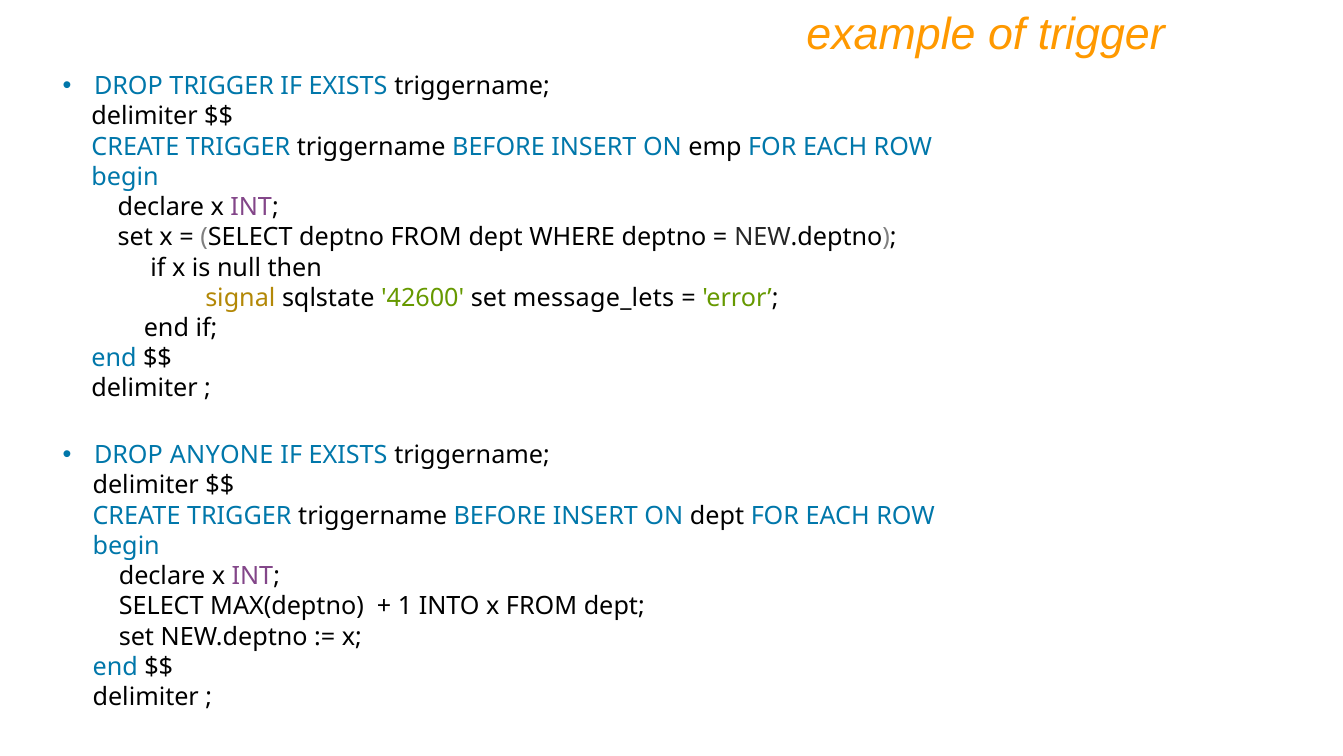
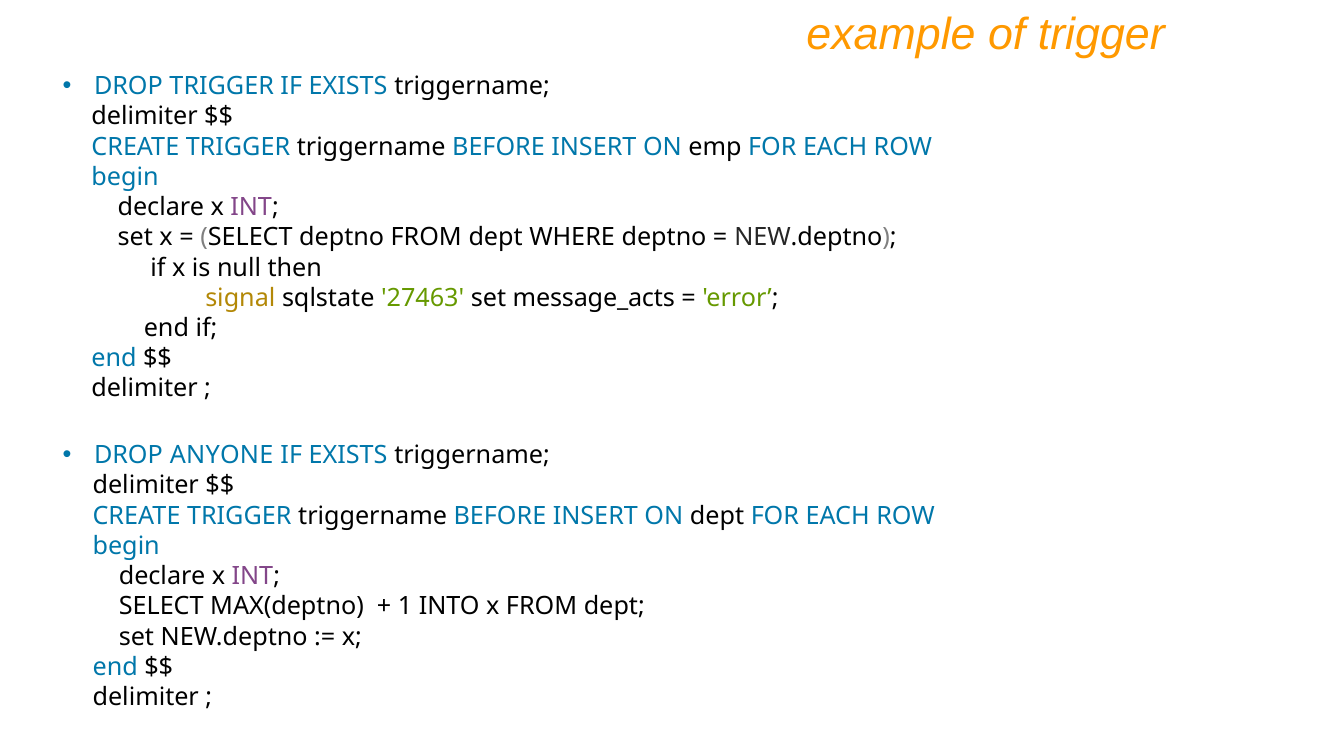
42600: 42600 -> 27463
message_lets: message_lets -> message_acts
